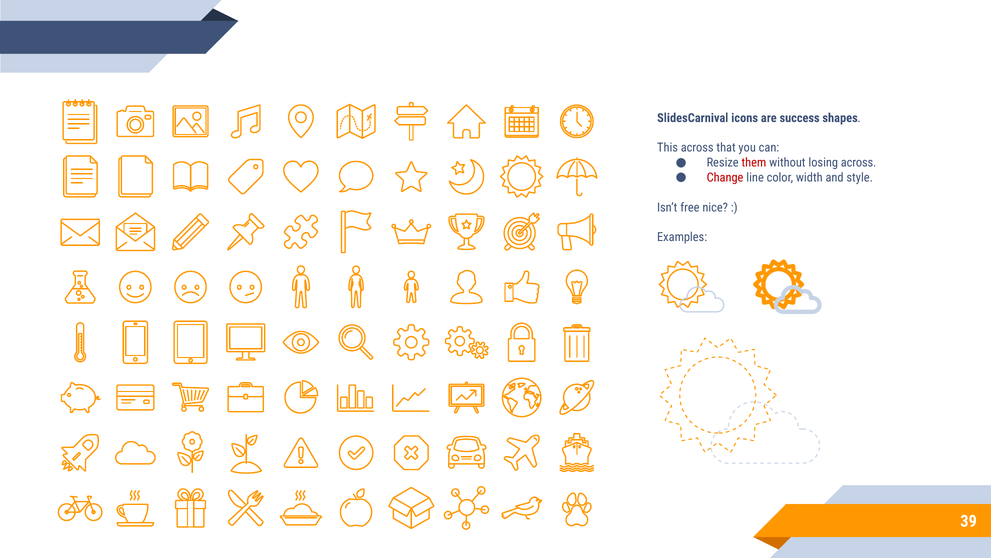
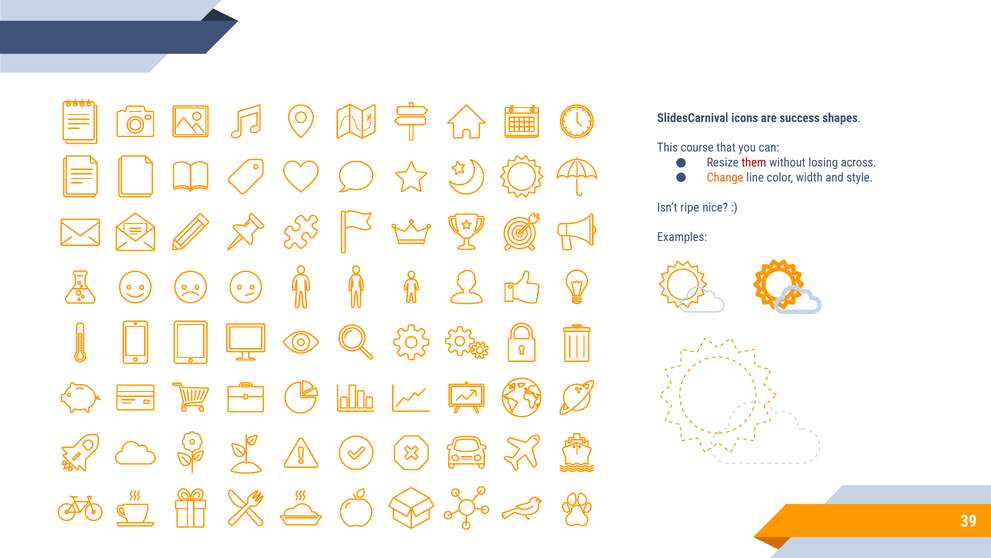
This across: across -> course
Change colour: red -> orange
free: free -> ripe
